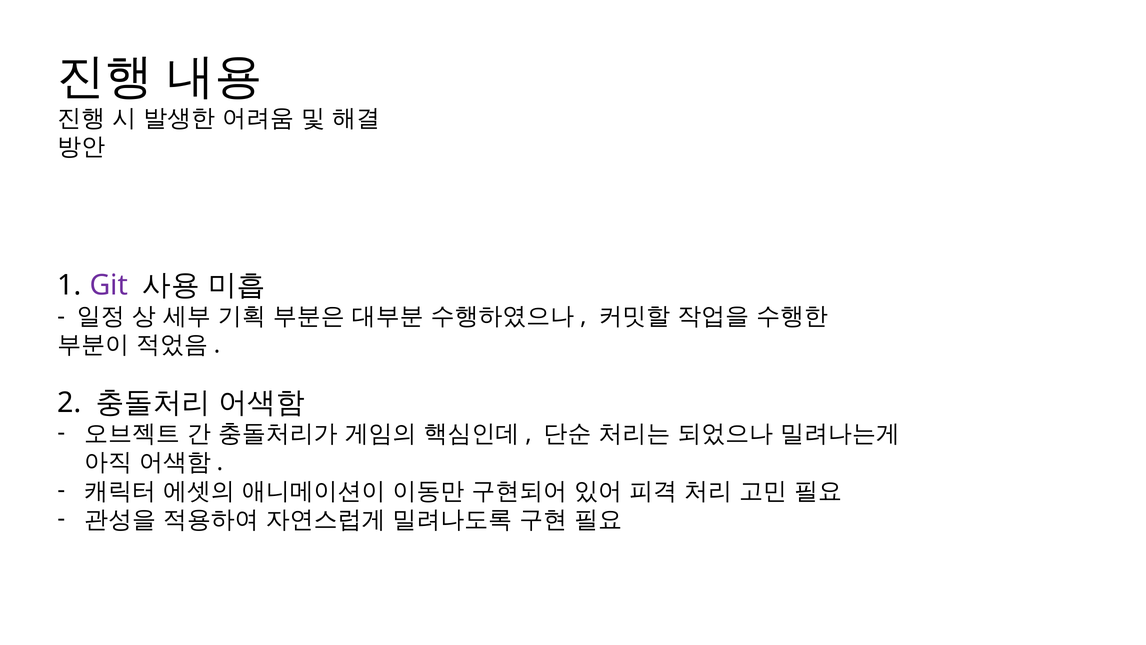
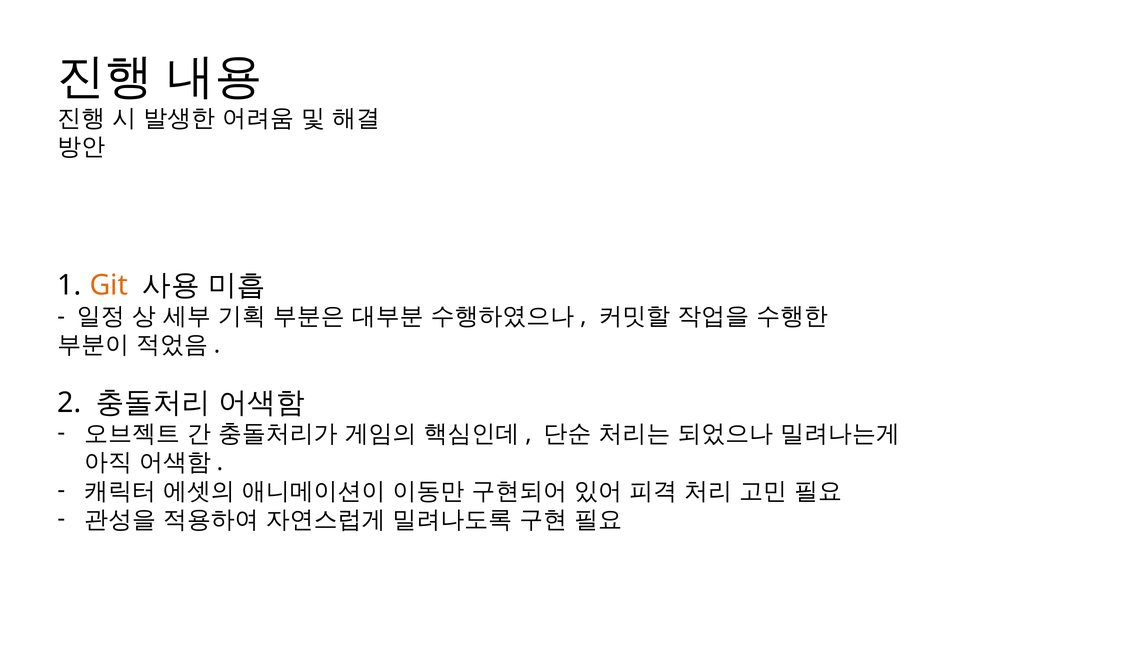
Git colour: purple -> orange
